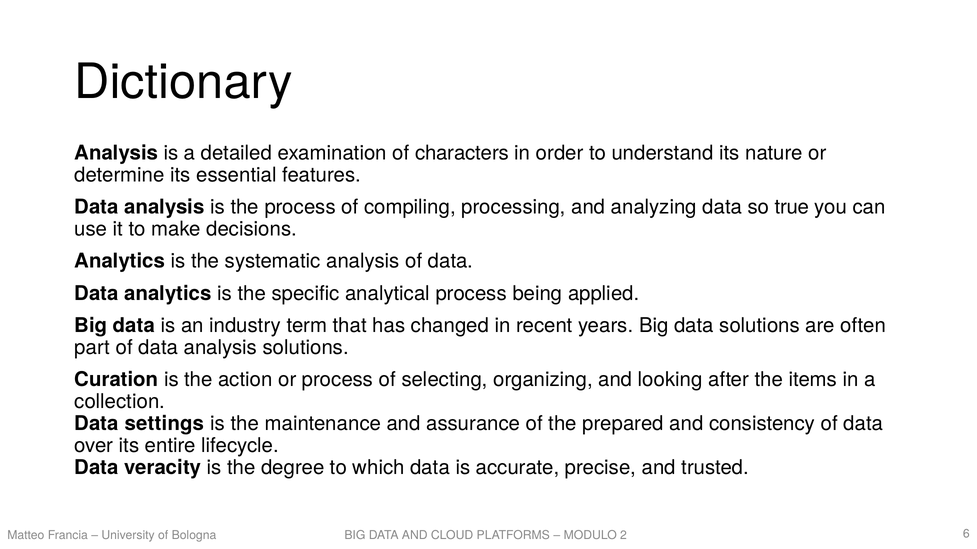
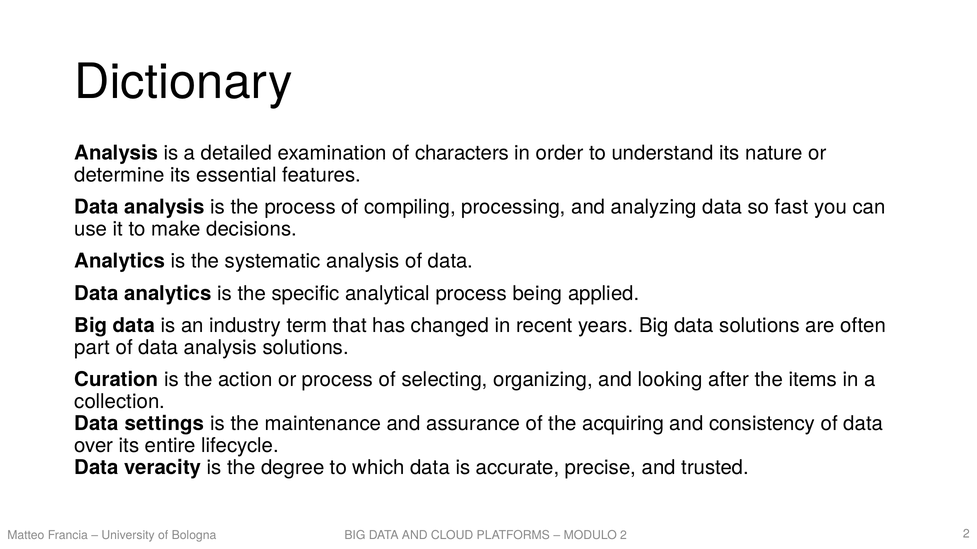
true: true -> fast
prepared: prepared -> acquiring
6 at (966, 534): 6 -> 2
